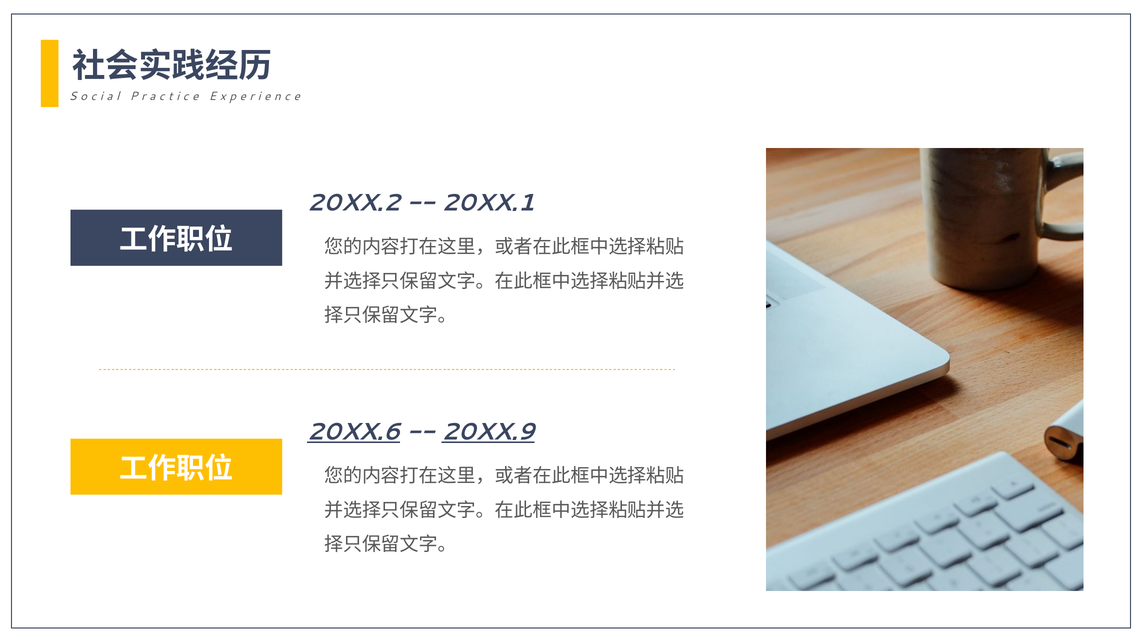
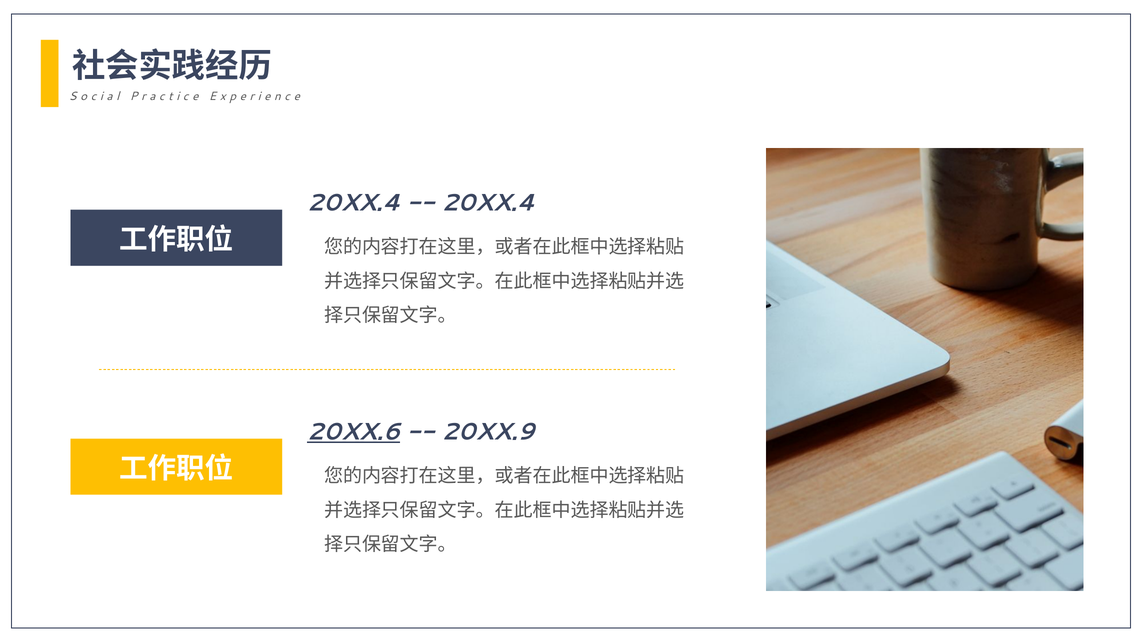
20XX.2 at (354, 203): 20XX.2 -> 20XX.4
20XX.1 at (488, 203): 20XX.1 -> 20XX.4
20XX.9 underline: present -> none
